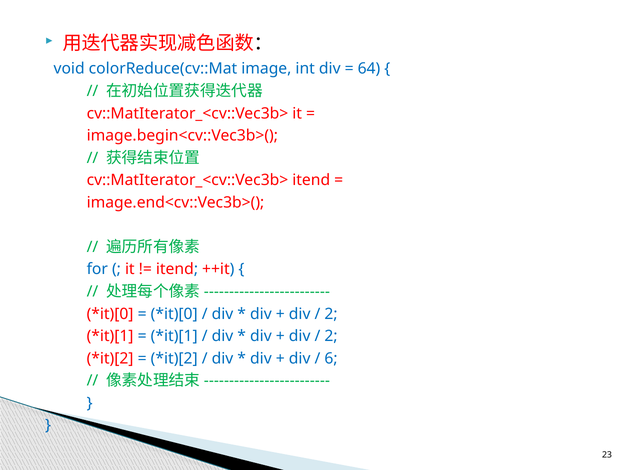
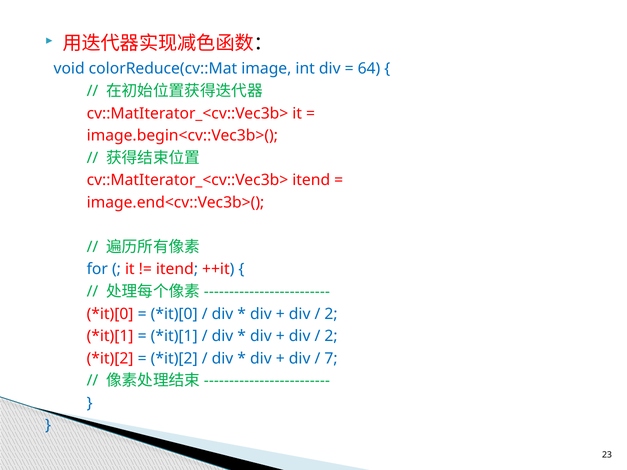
6: 6 -> 7
